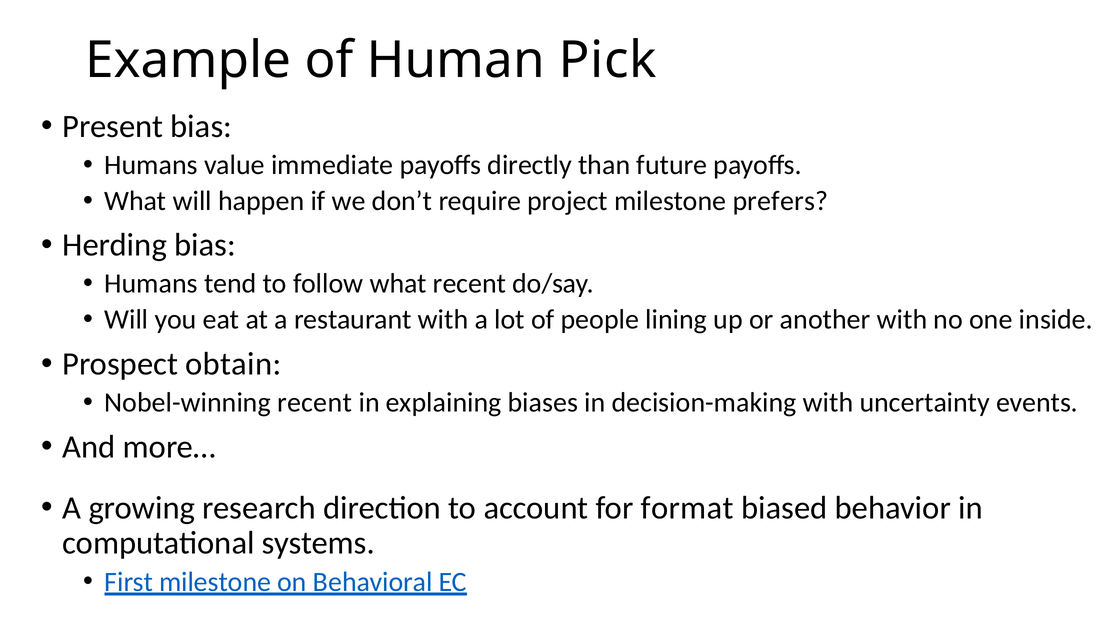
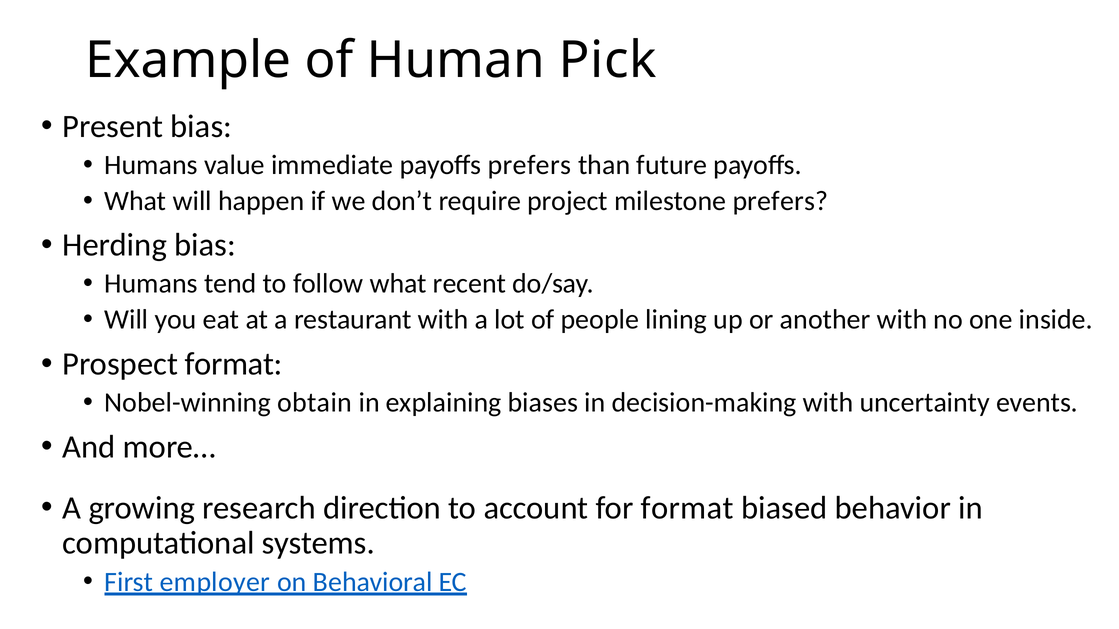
payoffs directly: directly -> prefers
Prospect obtain: obtain -> format
Nobel-winning recent: recent -> obtain
First milestone: milestone -> employer
